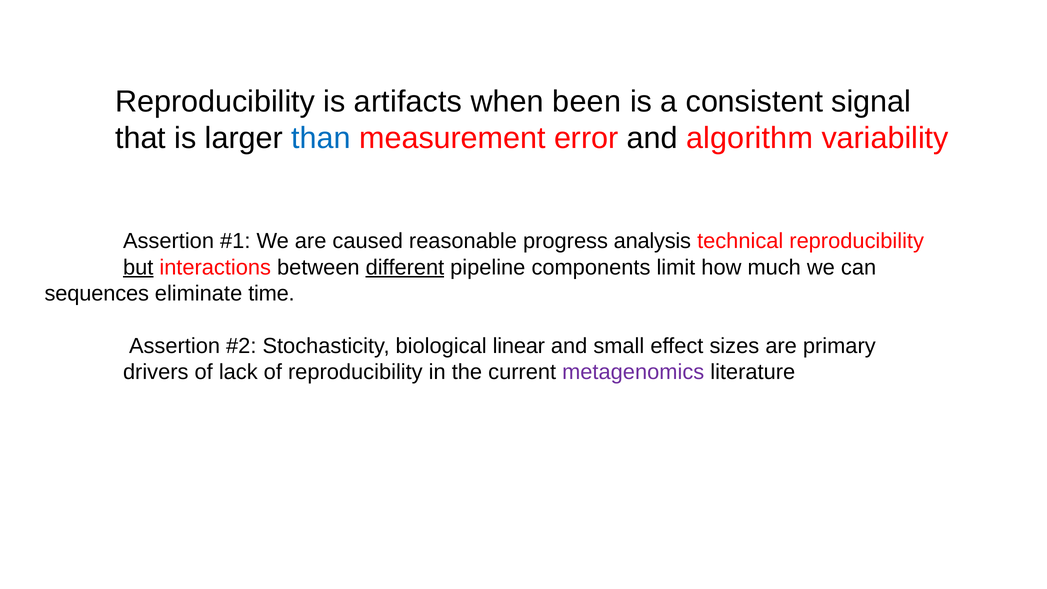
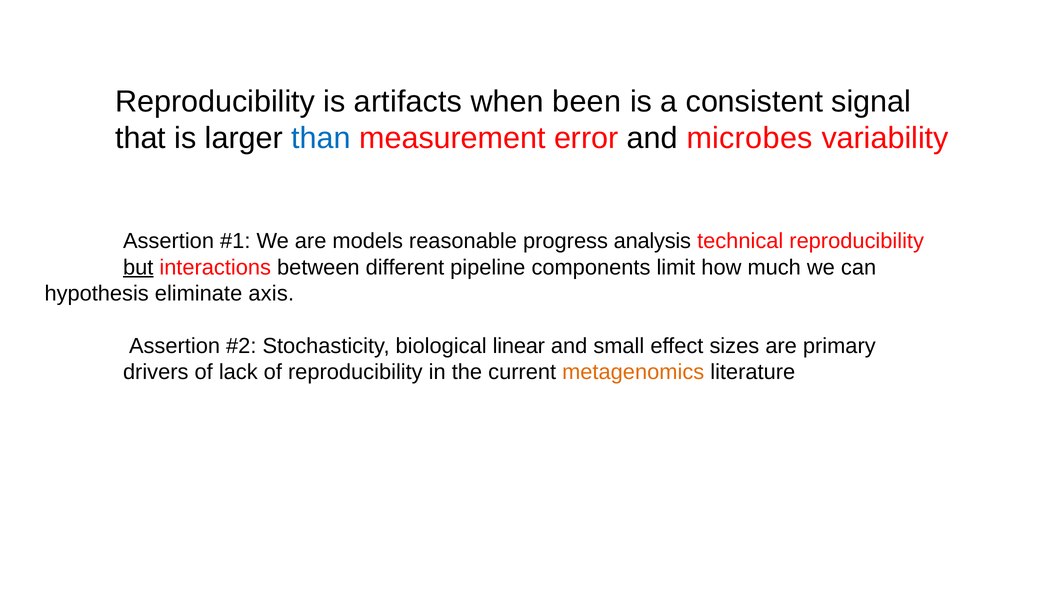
algorithm: algorithm -> microbes
caused: caused -> models
different underline: present -> none
sequences: sequences -> hypothesis
time: time -> axis
metagenomics colour: purple -> orange
